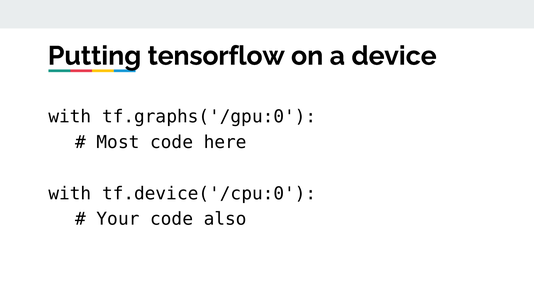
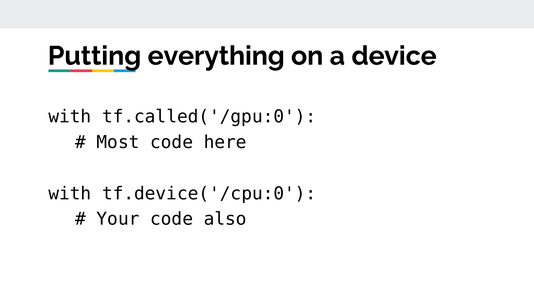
tensorflow: tensorflow -> everything
tf.graphs('/gpu:0: tf.graphs('/gpu:0 -> tf.called('/gpu:0
